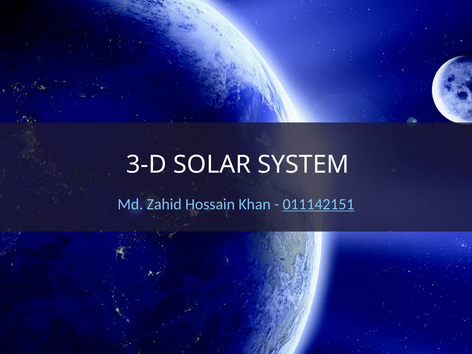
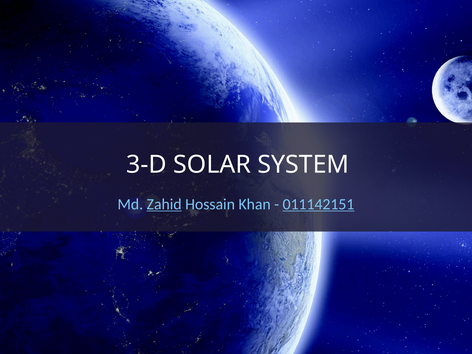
Zahid underline: none -> present
